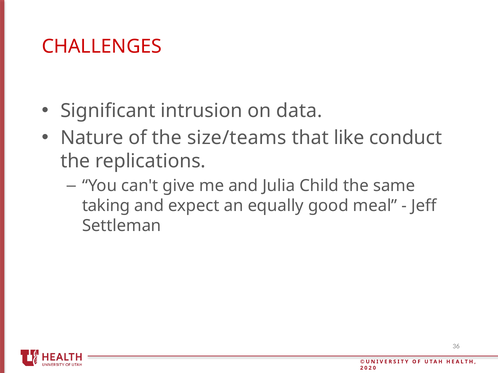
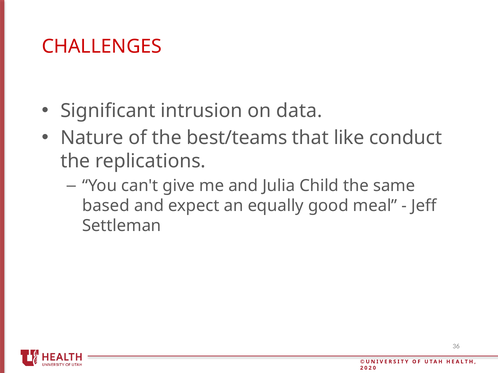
size/teams: size/teams -> best/teams
taking: taking -> based
